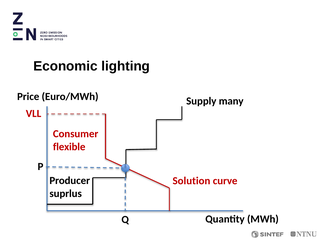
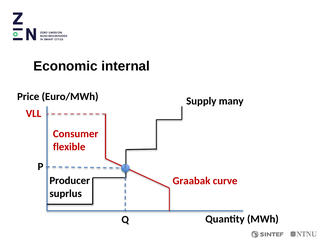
lighting: lighting -> internal
Solution: Solution -> Graabak
